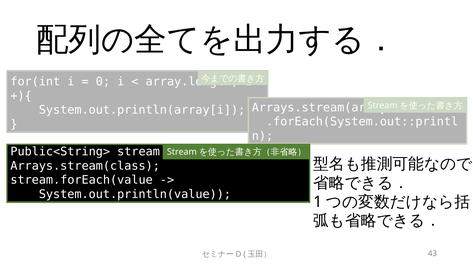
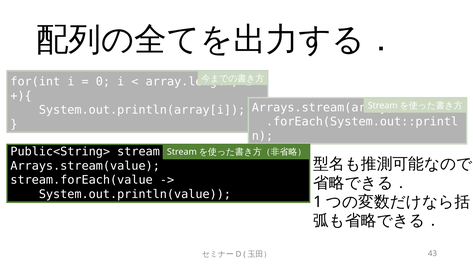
Arrays.stream(class: Arrays.stream(class -> Arrays.stream(value
